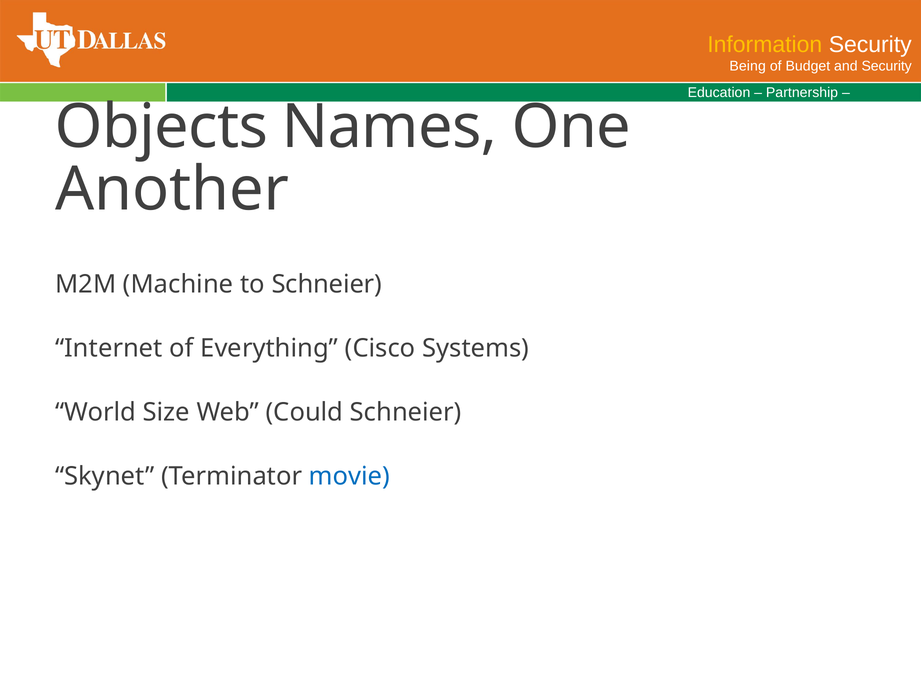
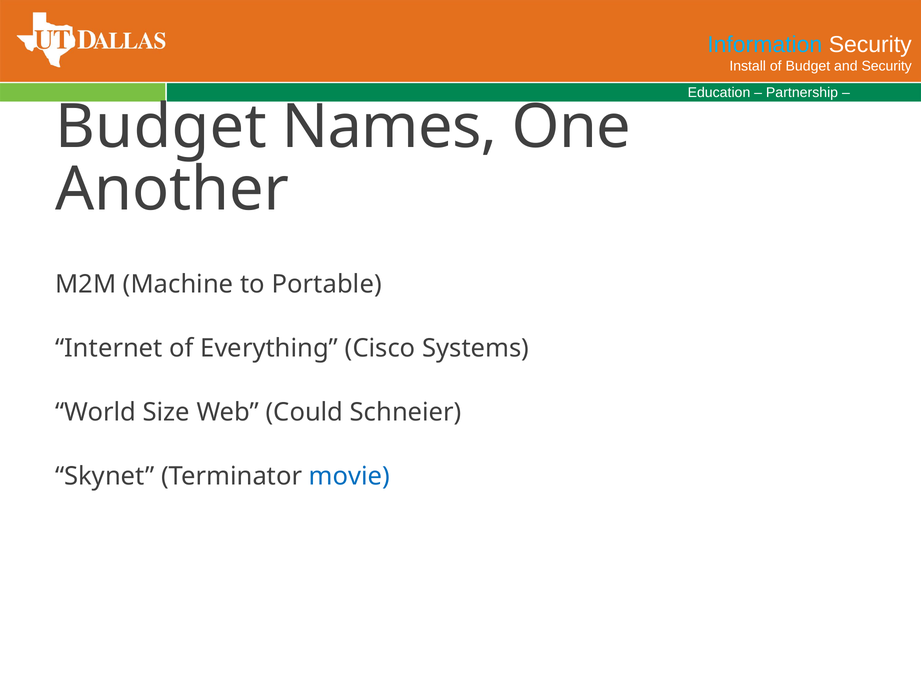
Information colour: yellow -> light blue
Being: Being -> Install
Objects at (161, 127): Objects -> Budget
to Schneier: Schneier -> Portable
